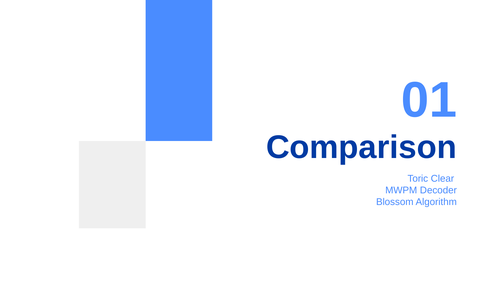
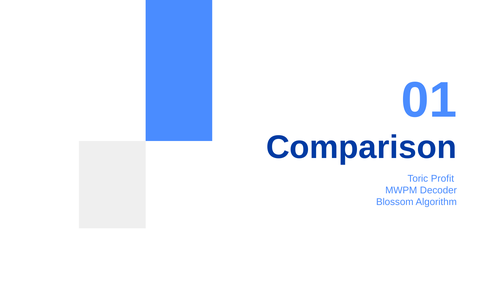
Clear: Clear -> Profit
